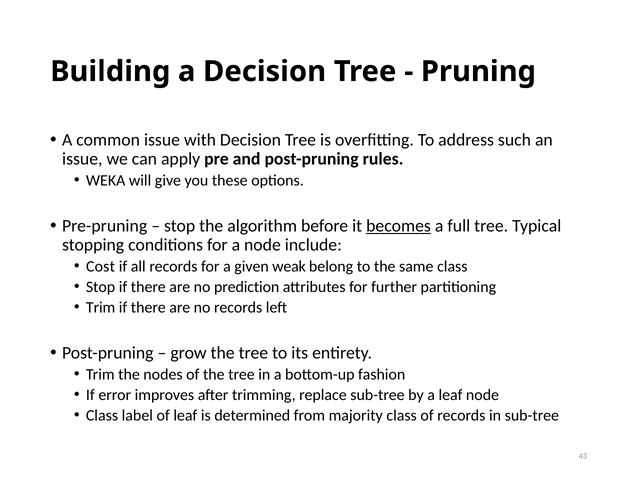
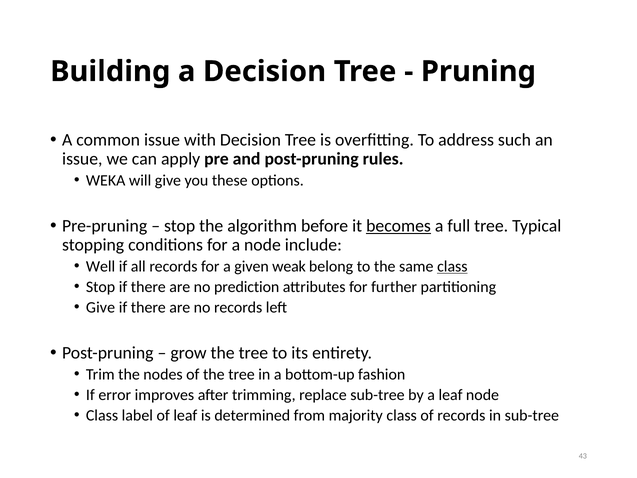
Cost: Cost -> Well
class at (452, 266) underline: none -> present
Trim at (101, 307): Trim -> Give
